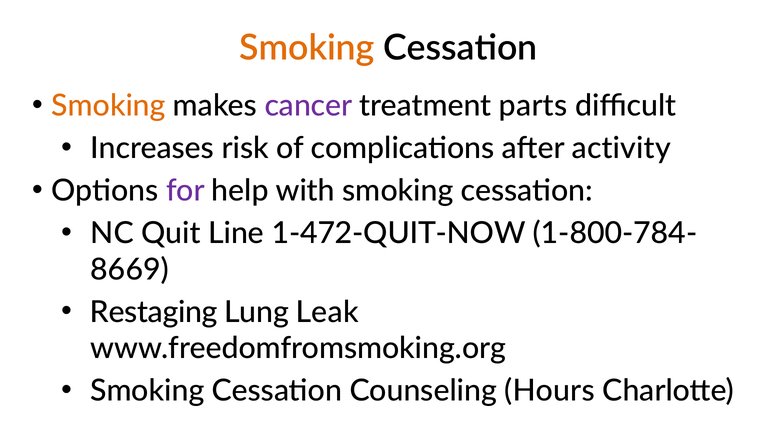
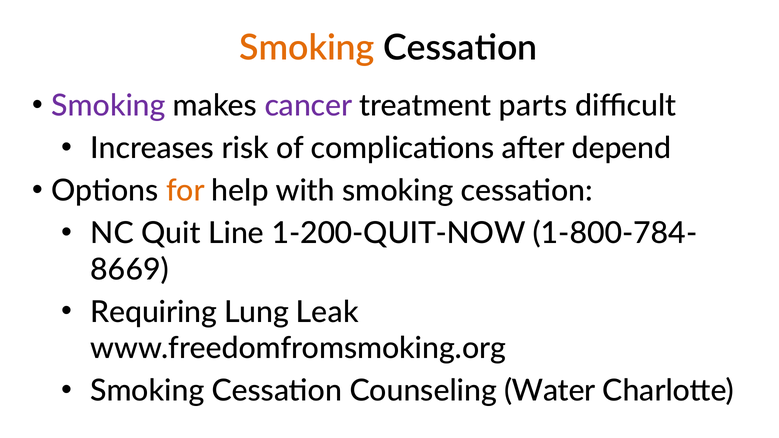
Smoking at (108, 106) colour: orange -> purple
activity: activity -> depend
for colour: purple -> orange
1-472-QUIT-NOW: 1-472-QUIT-NOW -> 1-200-QUIT-NOW
Restaging: Restaging -> Requiring
Hours: Hours -> Water
